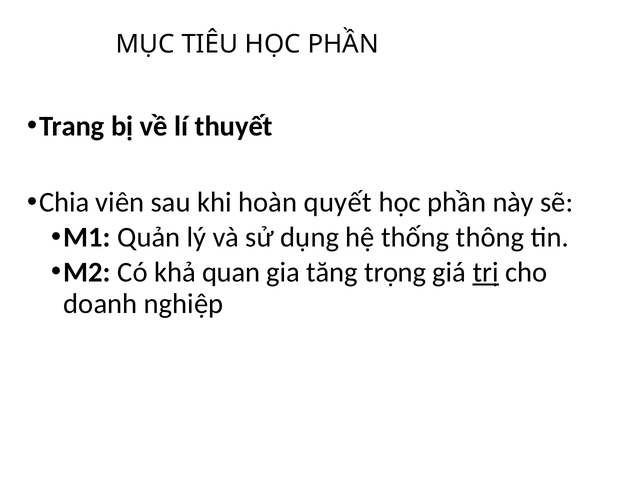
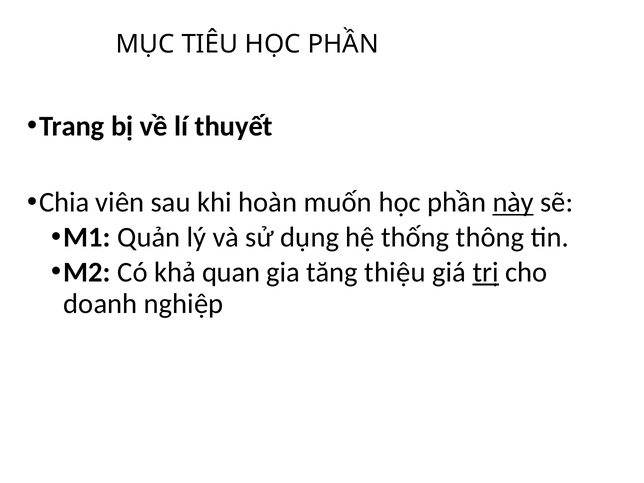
quyết: quyết -> muốn
này underline: none -> present
trọng: trọng -> thiệu
